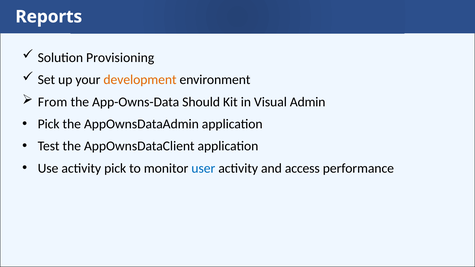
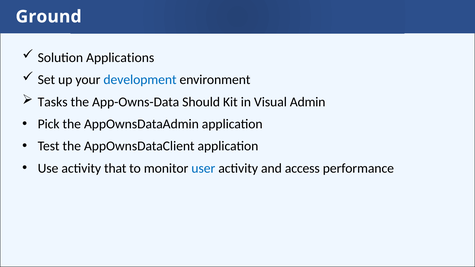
Reports: Reports -> Ground
Provisioning: Provisioning -> Applications
development colour: orange -> blue
From: From -> Tasks
activity pick: pick -> that
